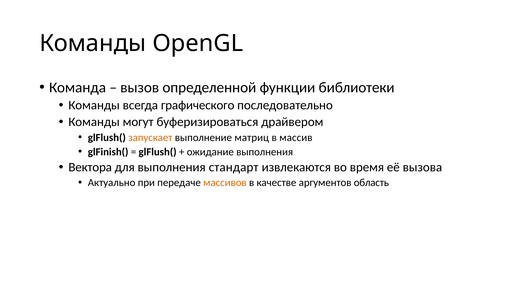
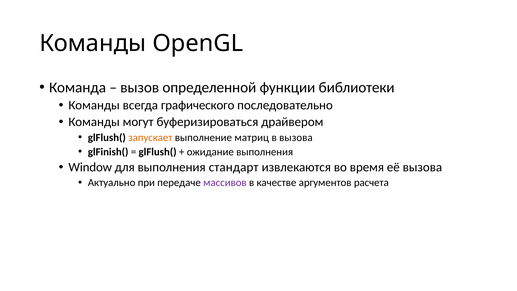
в массив: массив -> вызова
Вектора: Вектора -> Window
массивов colour: orange -> purple
область: область -> расчета
